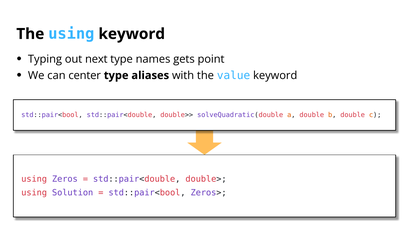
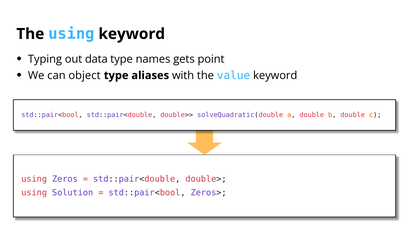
next: next -> data
center: center -> object
